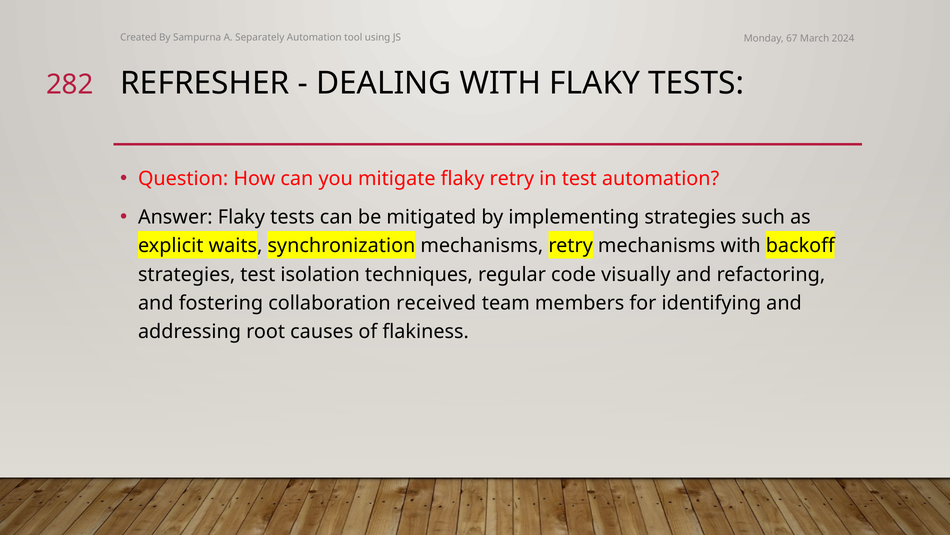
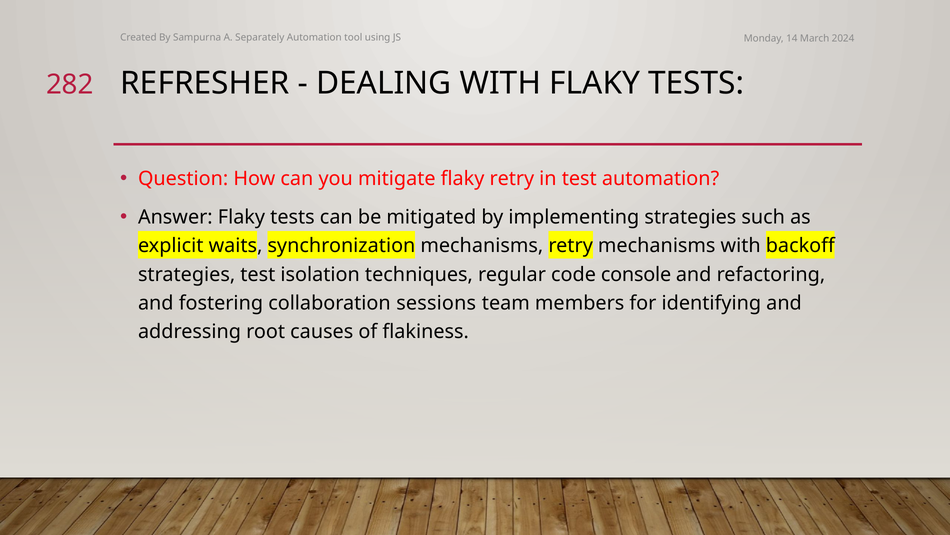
67: 67 -> 14
visually: visually -> console
received: received -> sessions
